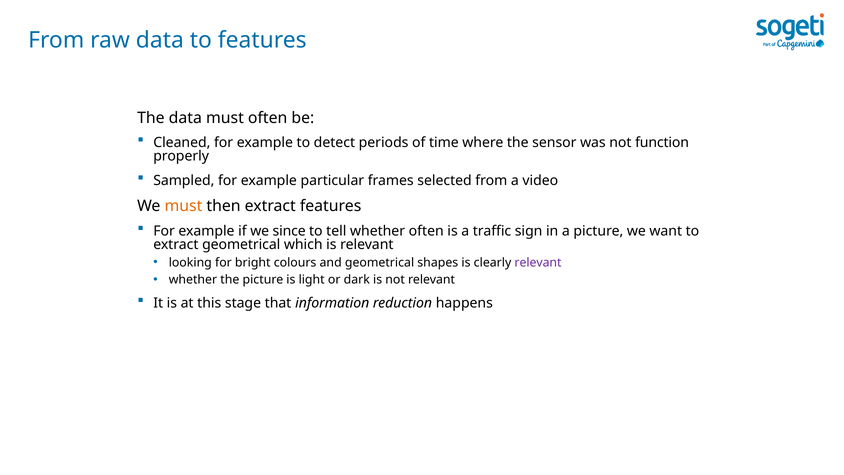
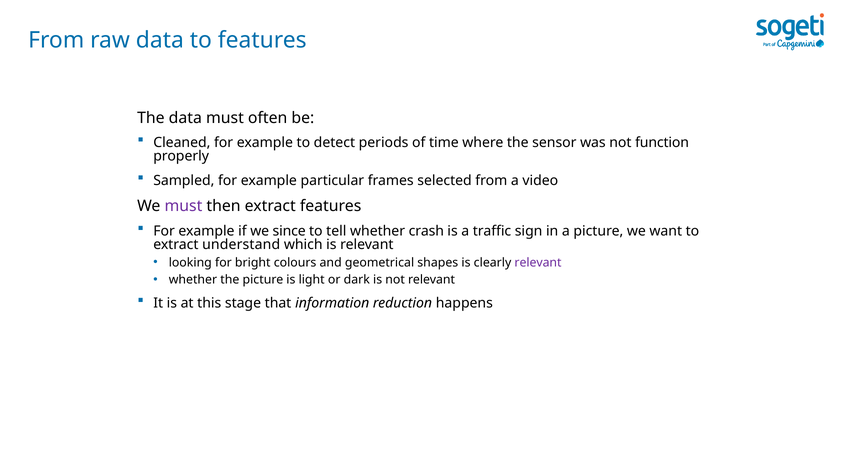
must at (183, 206) colour: orange -> purple
whether often: often -> crash
extract geometrical: geometrical -> understand
